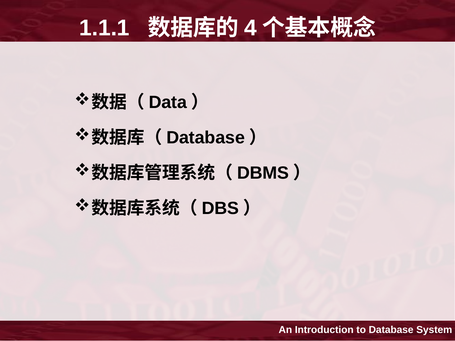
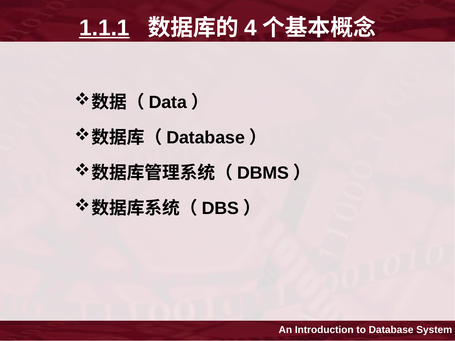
1.1.1 underline: none -> present
